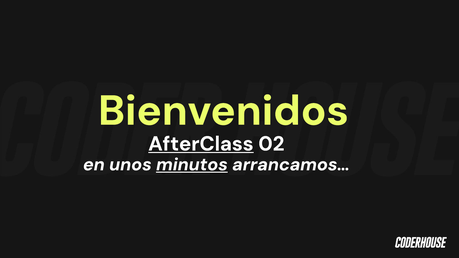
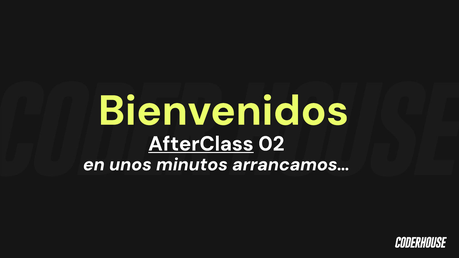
minutos underline: present -> none
